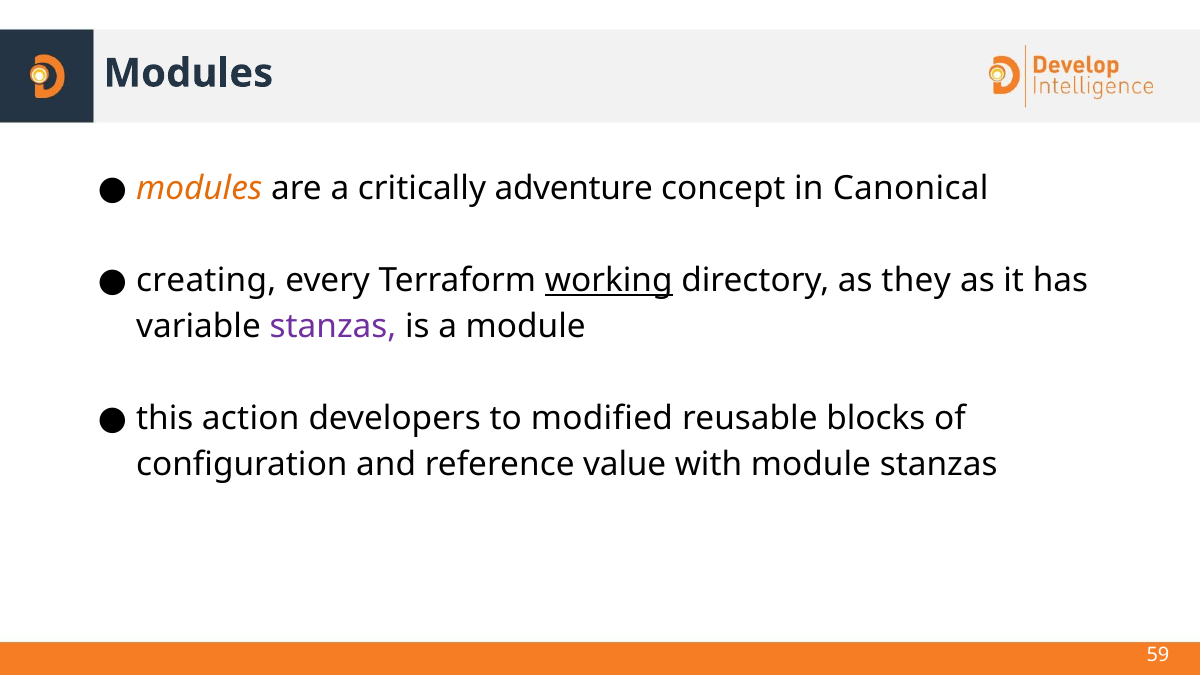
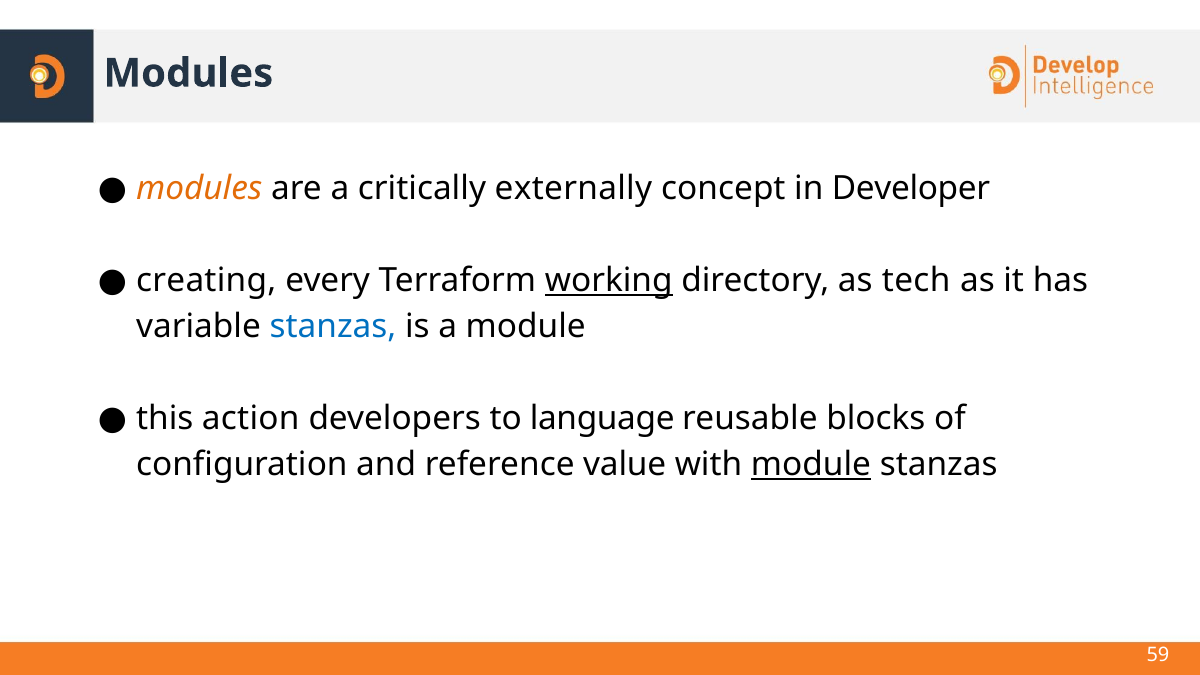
adventure: adventure -> externally
Canonical: Canonical -> Developer
they: they -> tech
stanzas at (333, 327) colour: purple -> blue
modified: modified -> language
module at (811, 465) underline: none -> present
